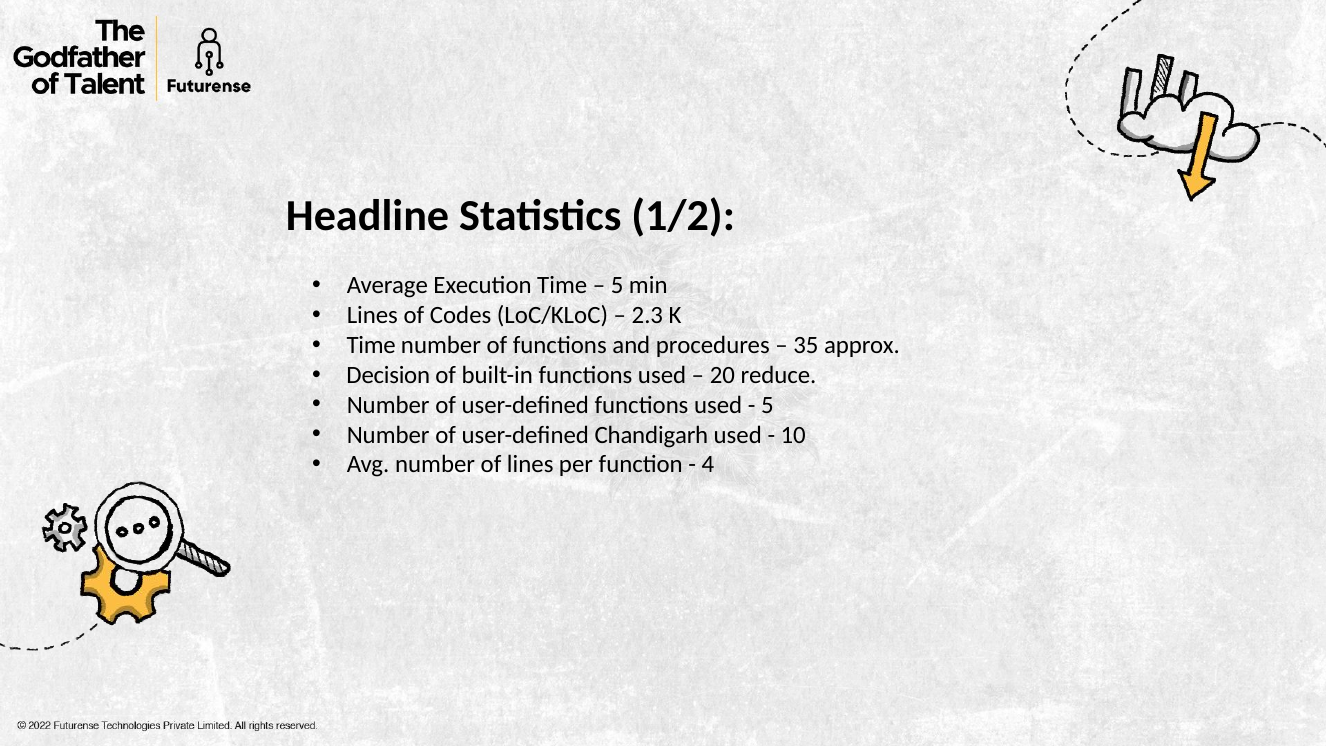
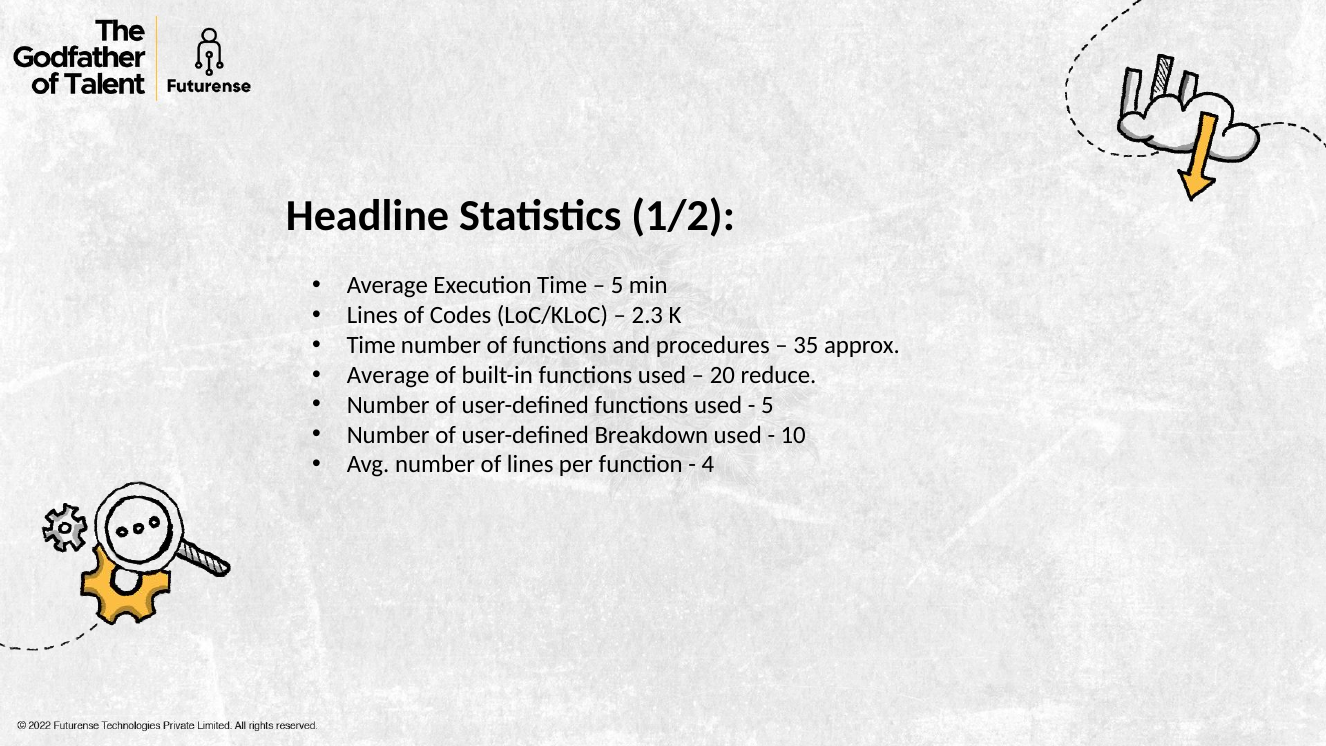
Decision at (388, 375): Decision -> Average
Chandigarh: Chandigarh -> Breakdown
